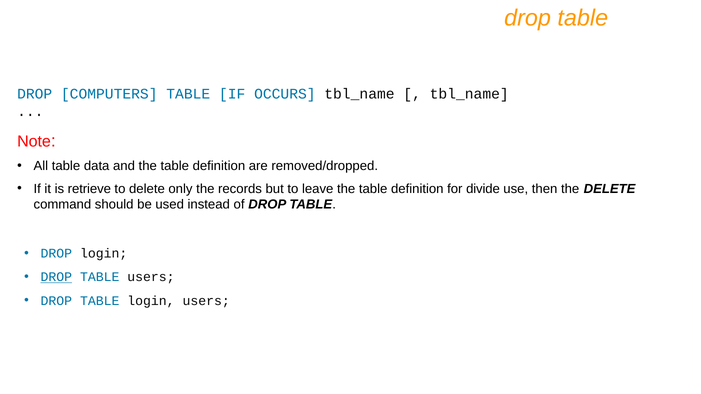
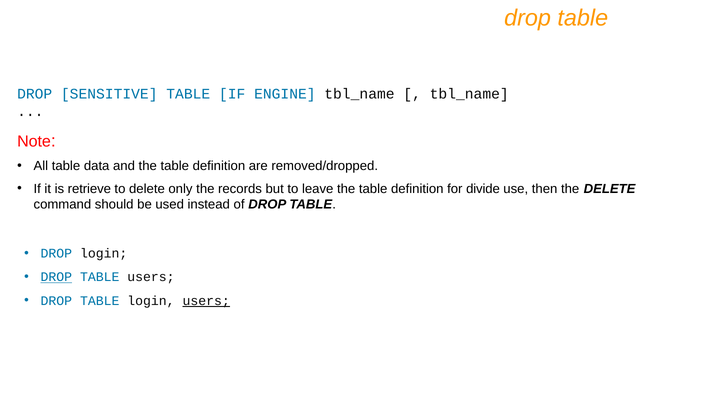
COMPUTERS: COMPUTERS -> SENSITIVE
OCCURS: OCCURS -> ENGINE
users at (206, 301) underline: none -> present
